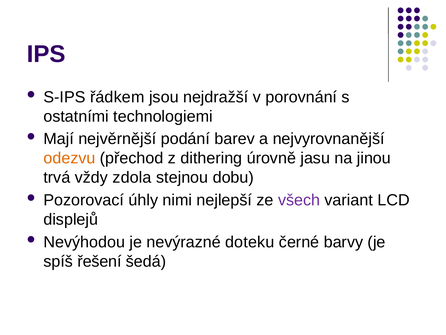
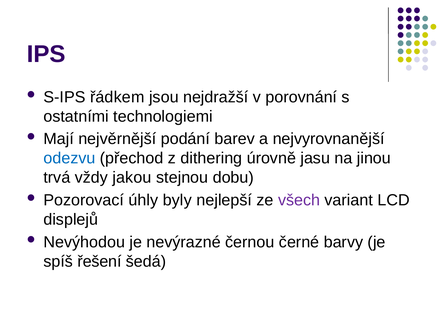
odezvu colour: orange -> blue
zdola: zdola -> jakou
nimi: nimi -> byly
doteku: doteku -> černou
